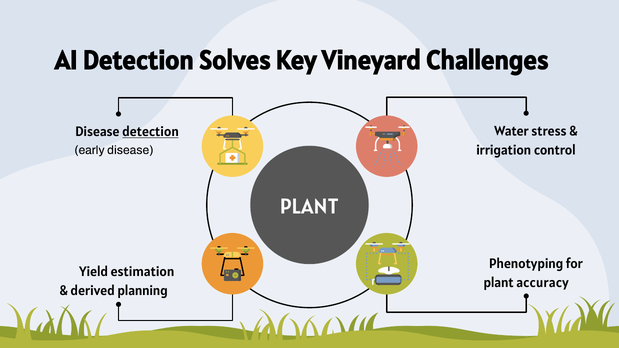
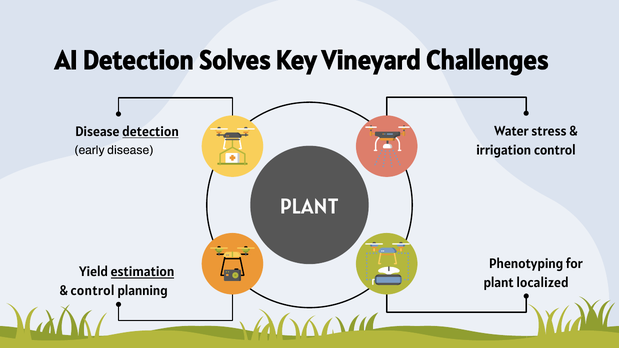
estimation underline: none -> present
accuracy: accuracy -> localized
derived at (93, 291): derived -> control
